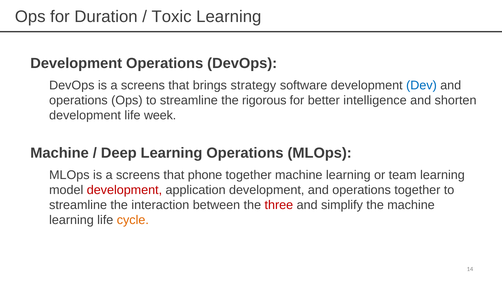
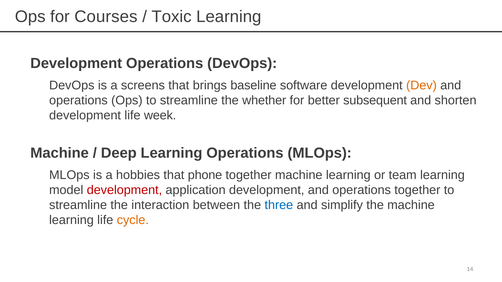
Duration: Duration -> Courses
strategy: strategy -> baseline
Dev colour: blue -> orange
rigorous: rigorous -> whether
intelligence: intelligence -> subsequent
MLOps is a screens: screens -> hobbies
three colour: red -> blue
